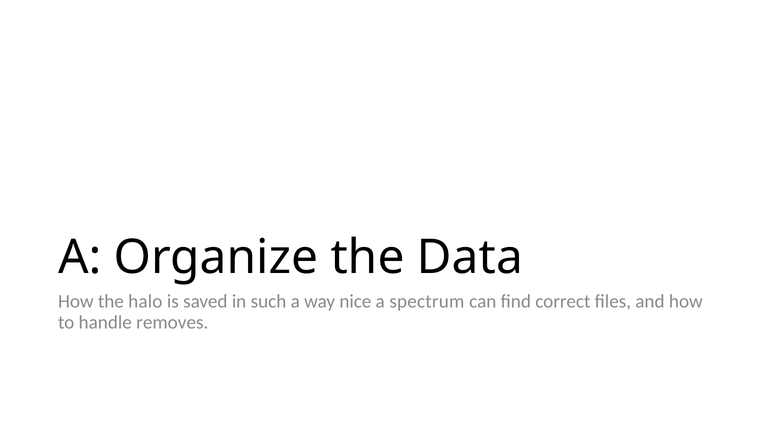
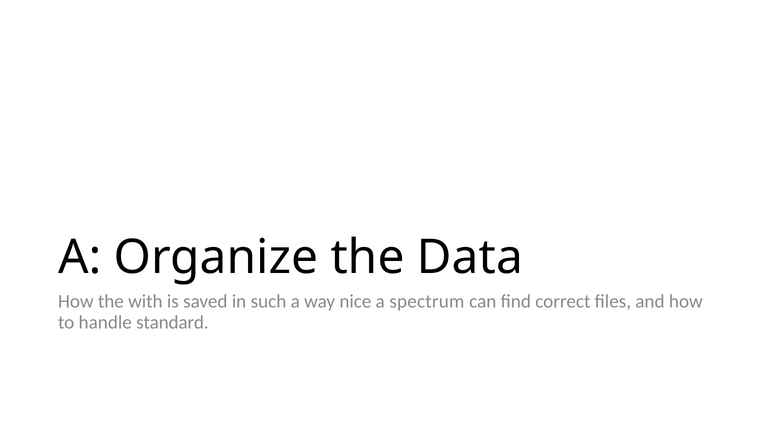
halo: halo -> with
removes: removes -> standard
